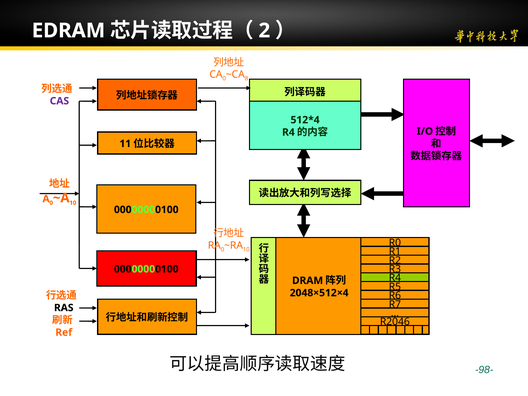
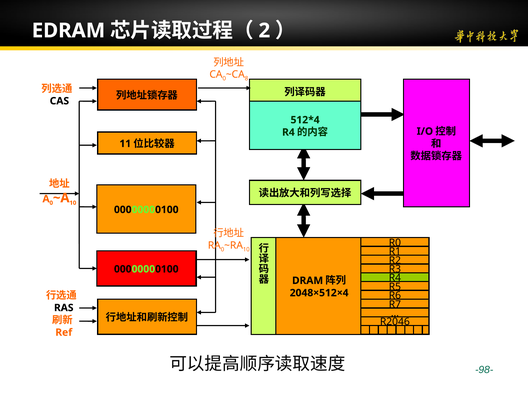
CAS colour: purple -> black
